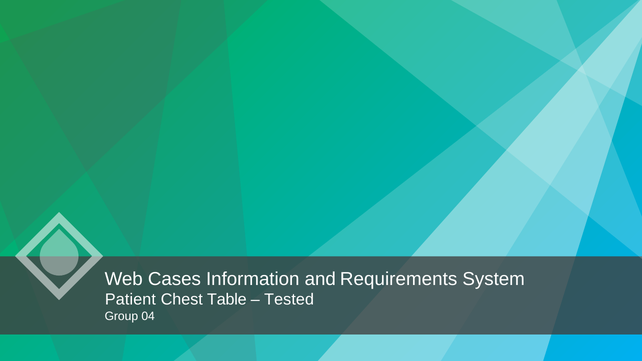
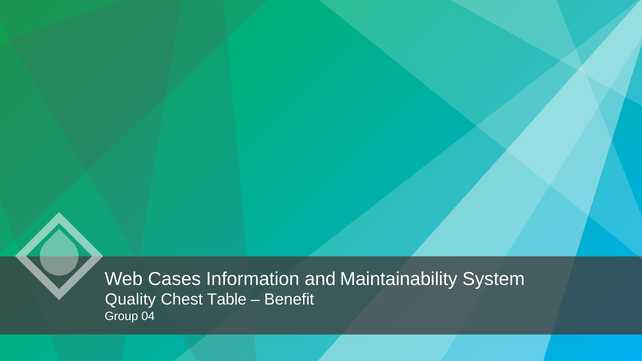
Requirements: Requirements -> Maintainability
Patient: Patient -> Quality
Tested: Tested -> Benefit
